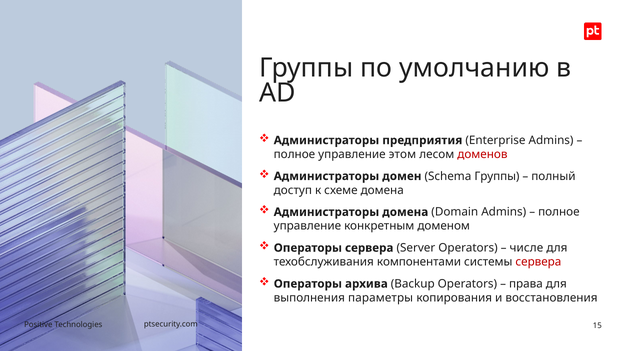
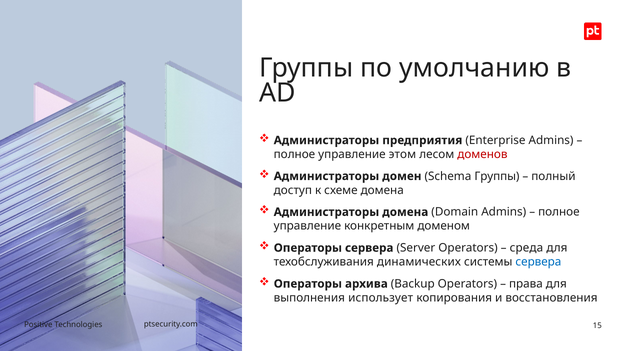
числе: числе -> среда
компонентами: компонентами -> динамических
сервера at (538, 262) colour: red -> blue
параметры: параметры -> использует
